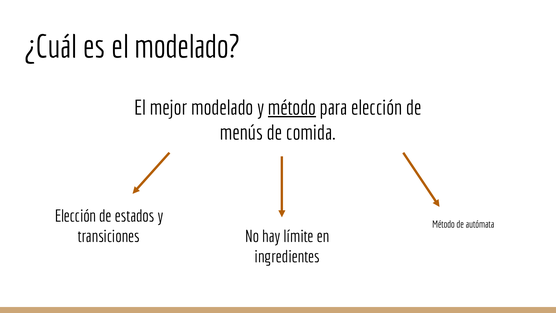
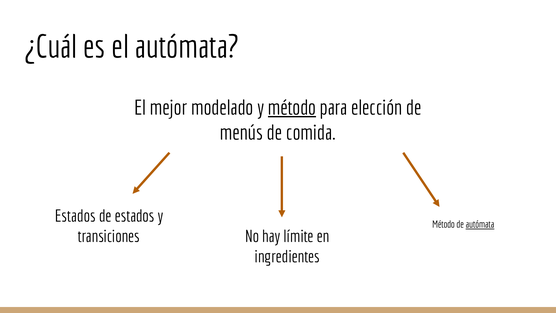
el modelado: modelado -> autómata
Elección at (75, 216): Elección -> Estados
autómata at (480, 224) underline: none -> present
